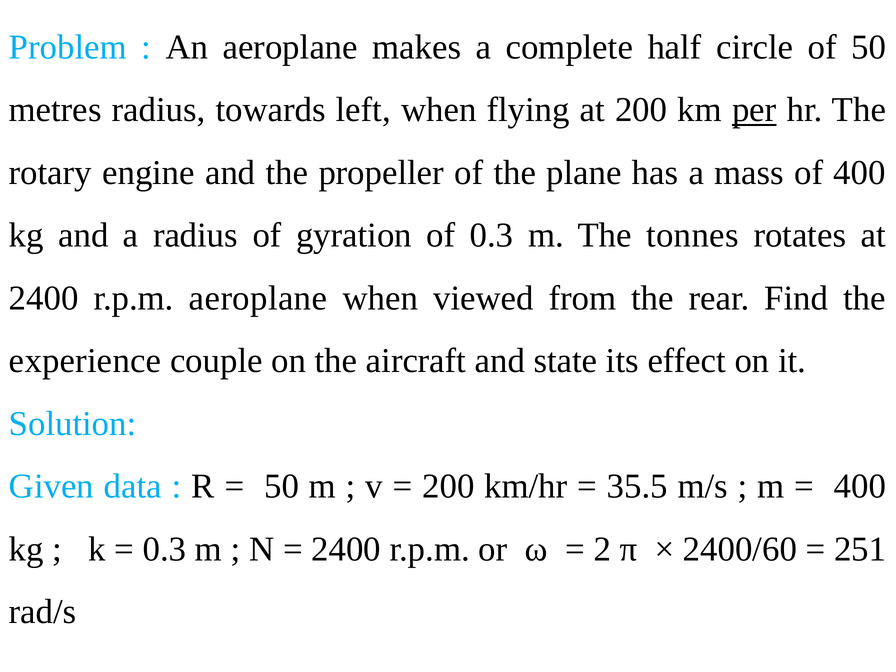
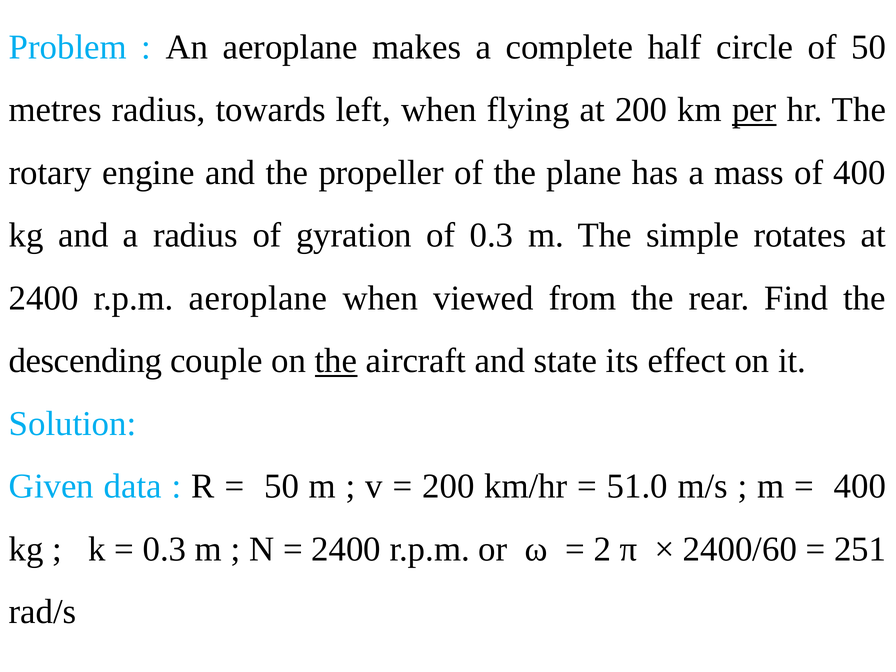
tonnes: tonnes -> simple
experience: experience -> descending
the at (336, 361) underline: none -> present
35.5: 35.5 -> 51.0
